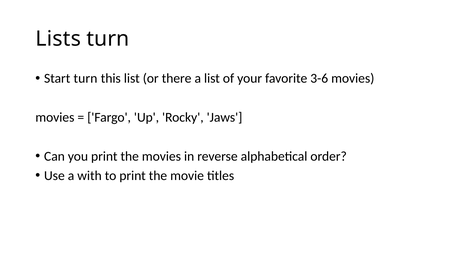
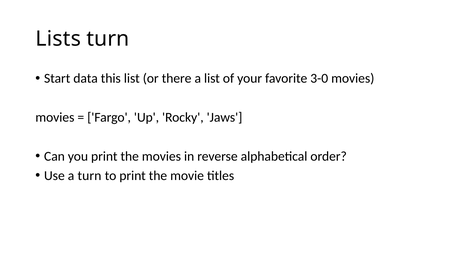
Start turn: turn -> data
3-6: 3-6 -> 3-0
a with: with -> turn
